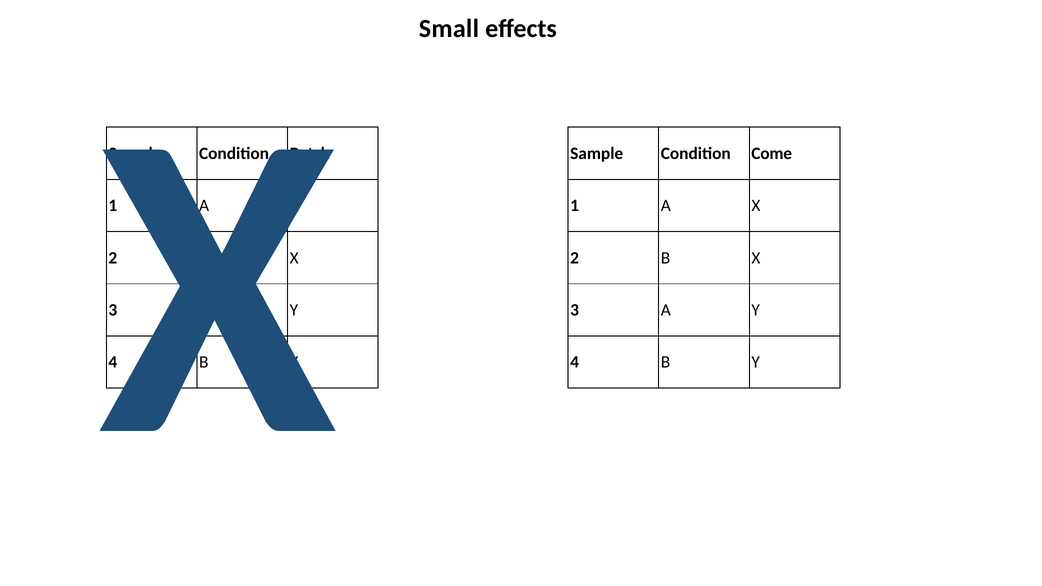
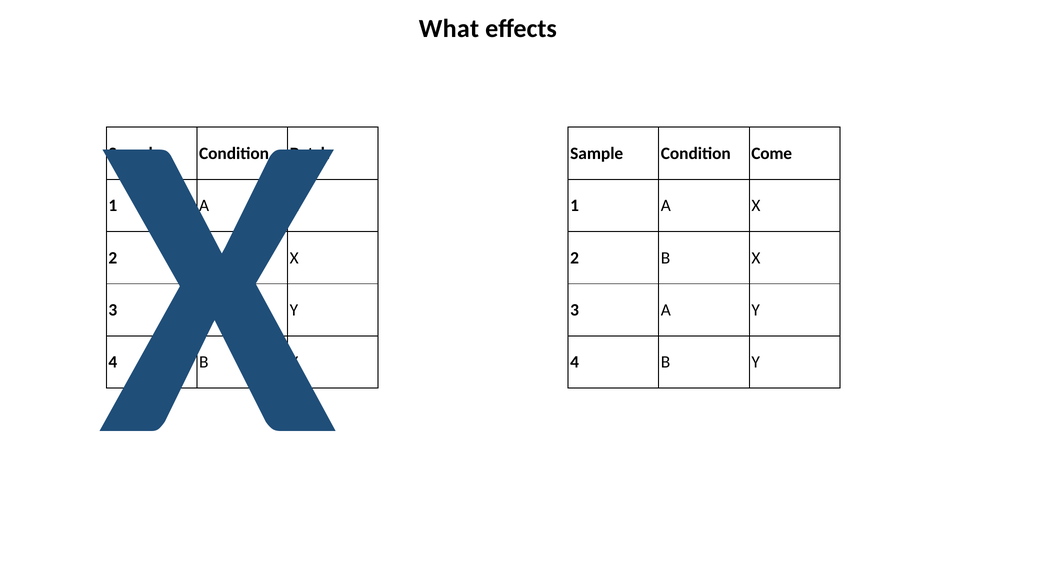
Small: Small -> What
